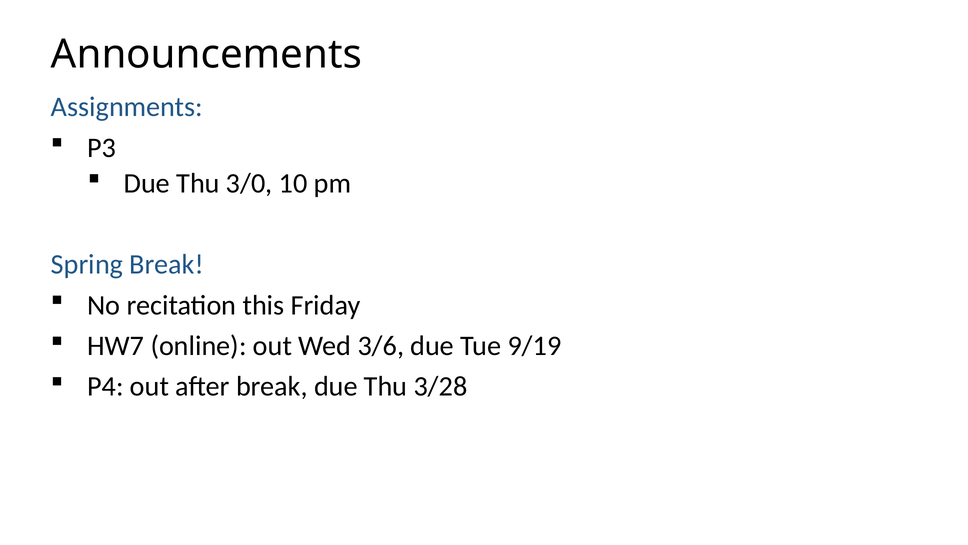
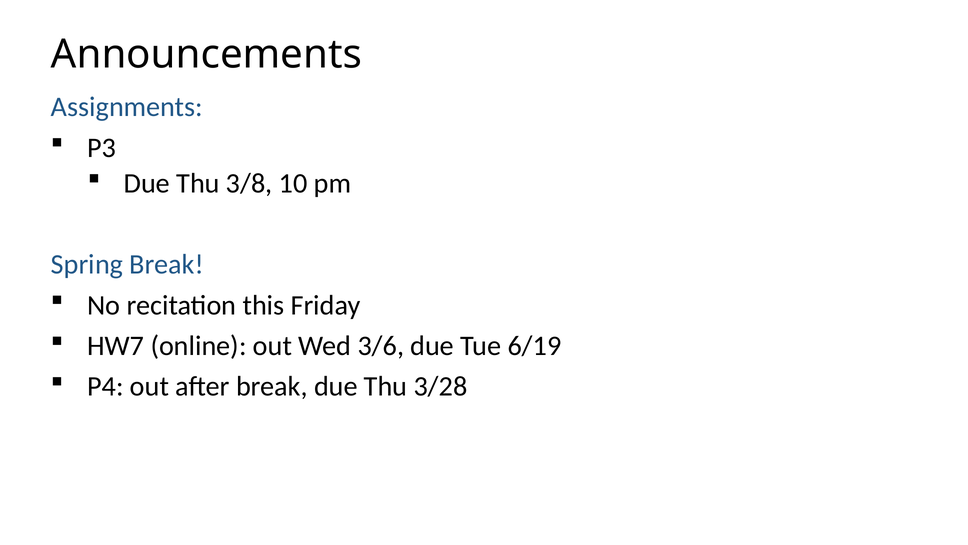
3/0: 3/0 -> 3/8
9/19: 9/19 -> 6/19
